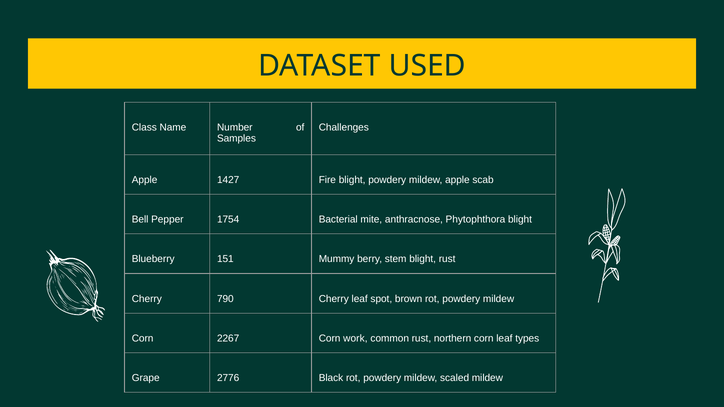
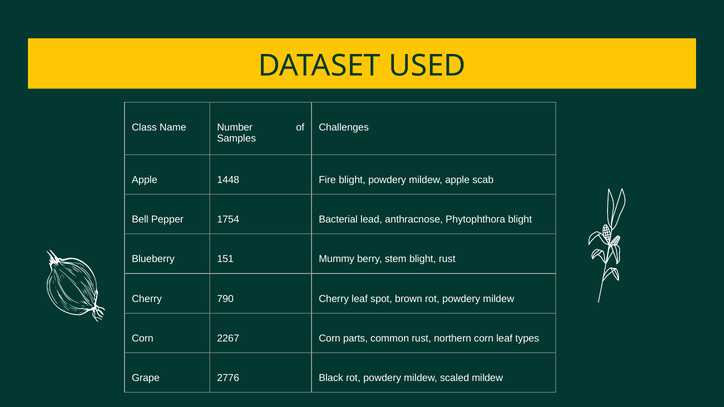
1427: 1427 -> 1448
mite: mite -> lead
work: work -> parts
